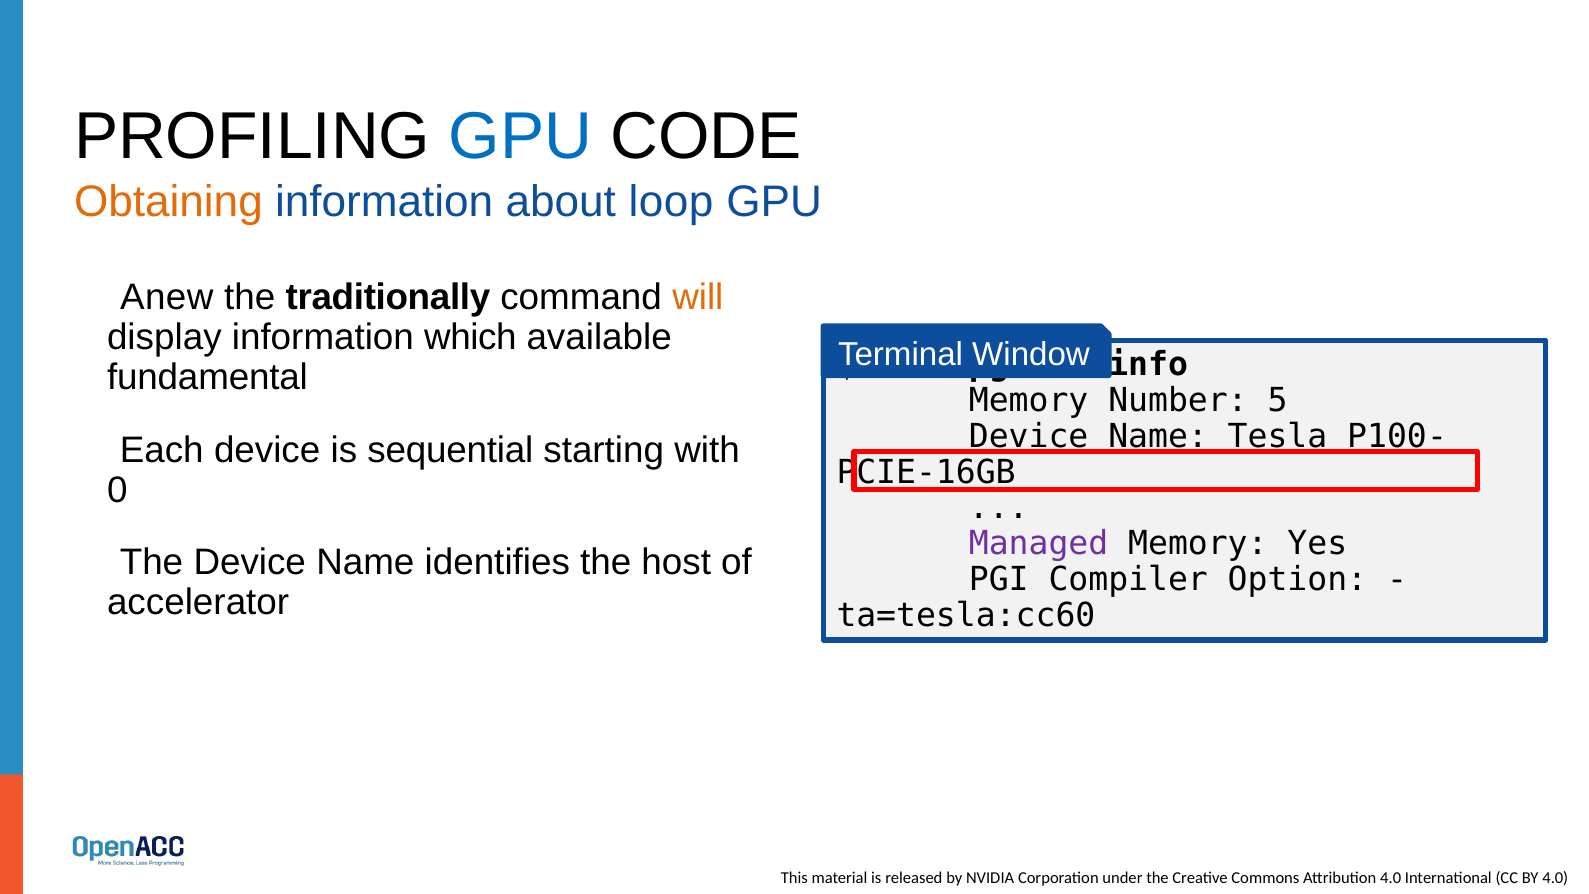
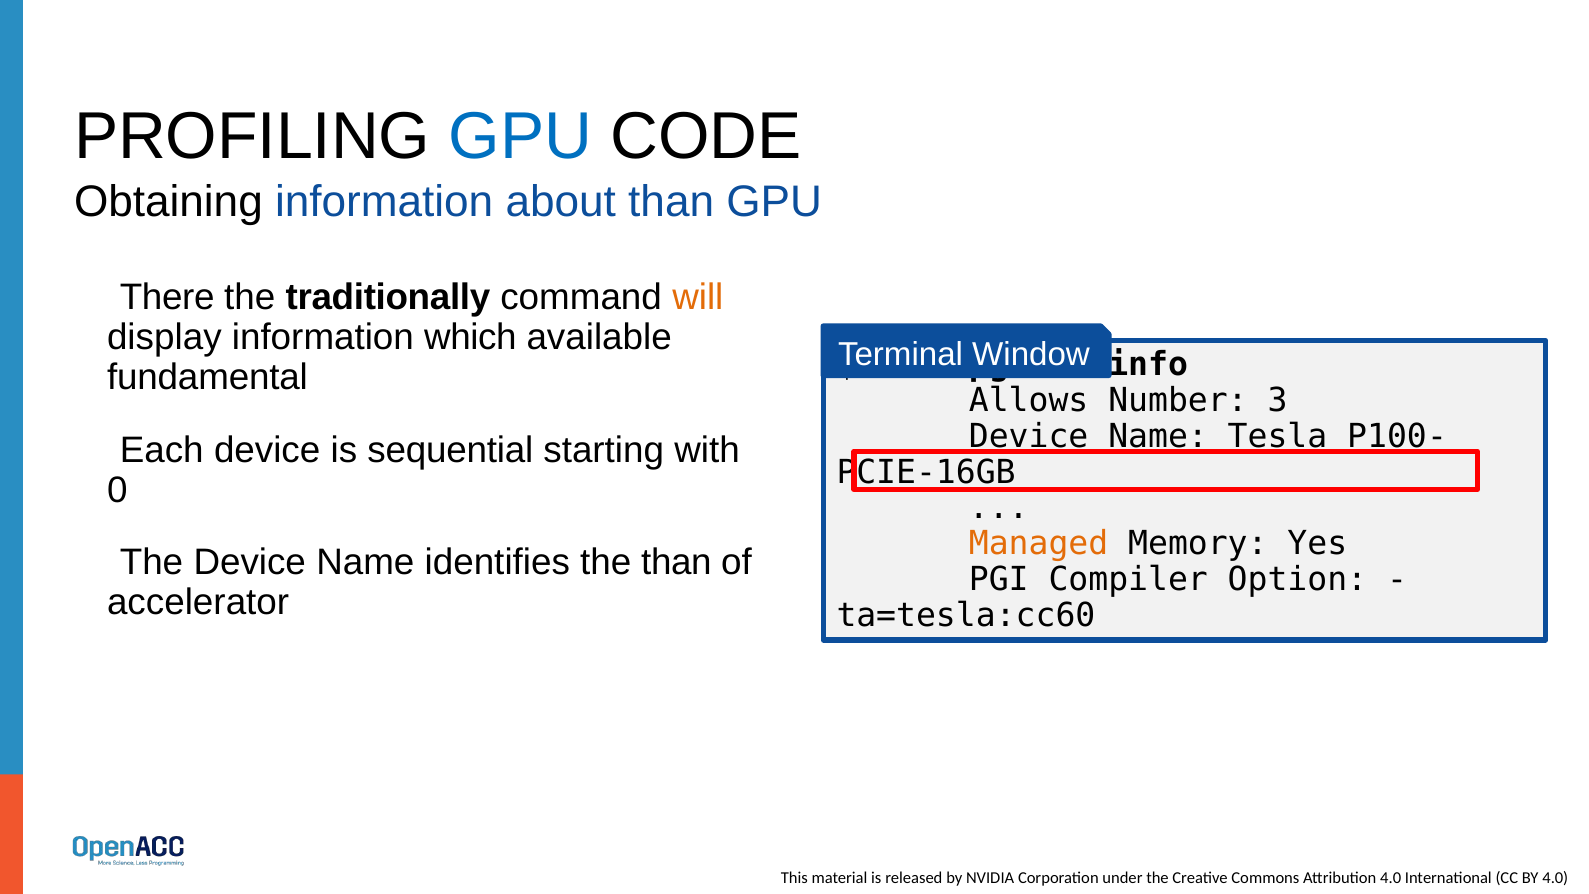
Obtaining colour: orange -> black
about loop: loop -> than
Anew: Anew -> There
Memory at (1029, 401): Memory -> Allows
5: 5 -> 3
Managed colour: purple -> orange
the host: host -> than
